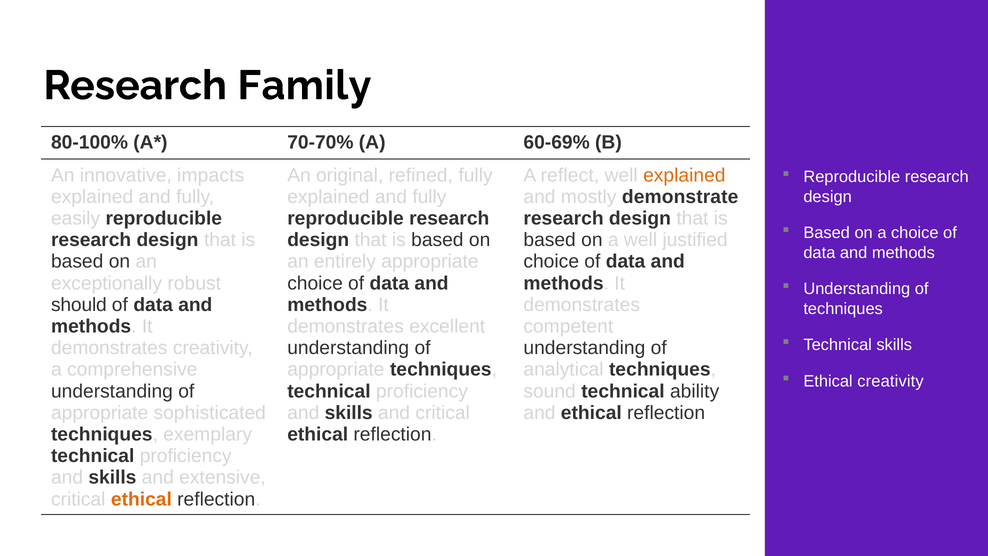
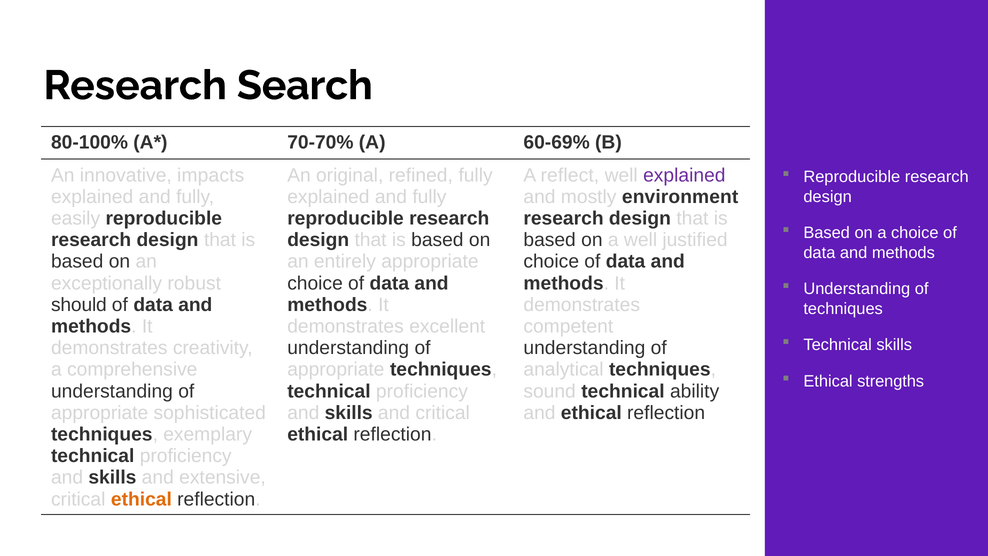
Family: Family -> Search
explained at (684, 175) colour: orange -> purple
demonstrate: demonstrate -> environment
Ethical creativity: creativity -> strengths
